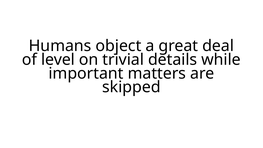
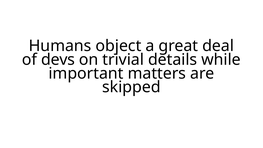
level: level -> devs
